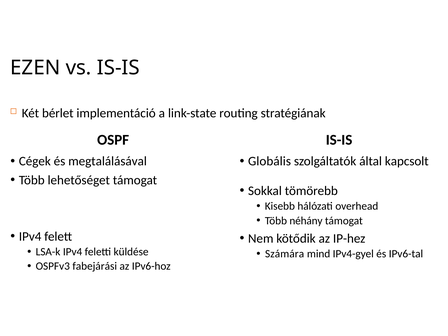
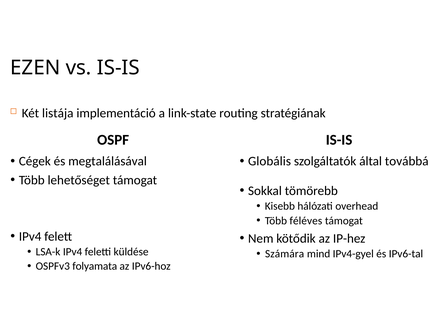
bérlet: bérlet -> listája
kapcsolt: kapcsolt -> továbbá
néhány: néhány -> féléves
fabejárási: fabejárási -> folyamata
